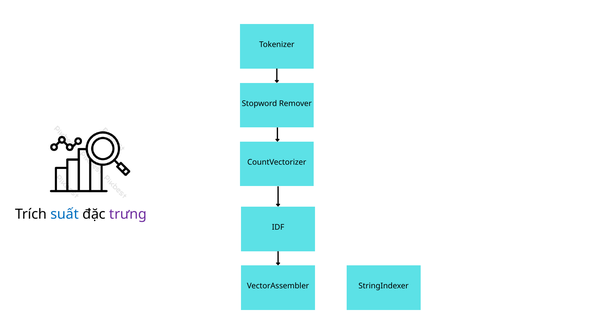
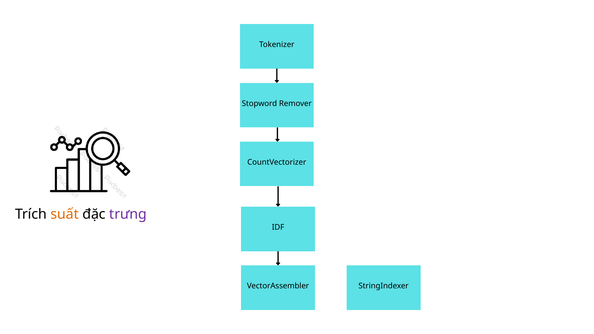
suất colour: blue -> orange
